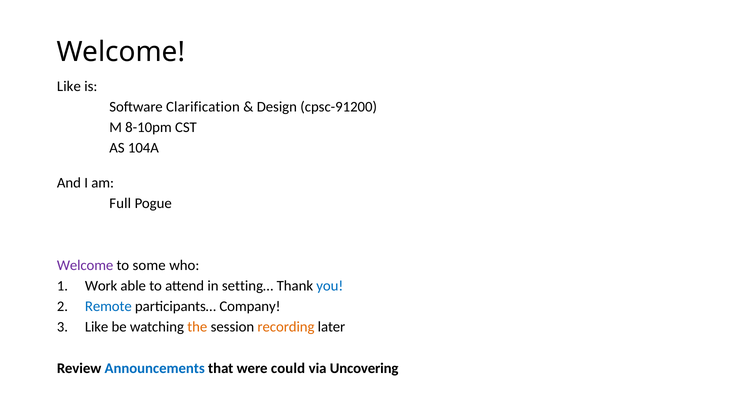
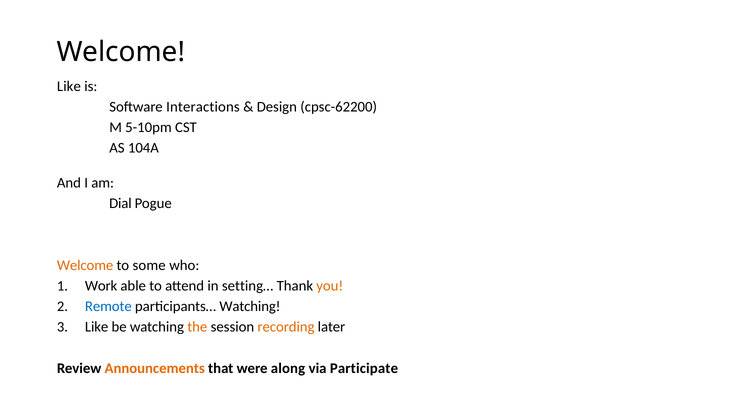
Clarification: Clarification -> Interactions
cpsc-91200: cpsc-91200 -> cpsc-62200
8-10pm: 8-10pm -> 5-10pm
Full: Full -> Dial
Welcome at (85, 265) colour: purple -> orange
you colour: blue -> orange
participants… Company: Company -> Watching
Announcements colour: blue -> orange
could: could -> along
Uncovering: Uncovering -> Participate
